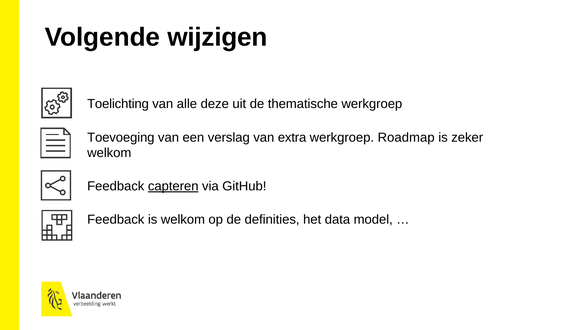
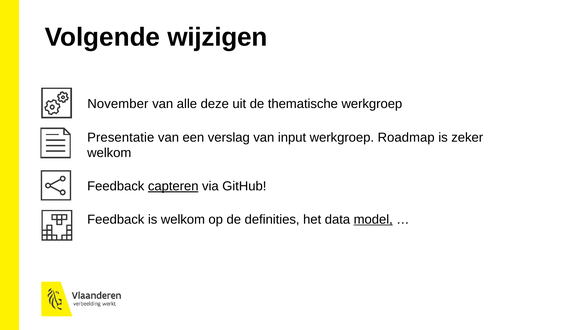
Toelichting: Toelichting -> November
Toevoeging: Toevoeging -> Presentatie
extra: extra -> input
model underline: none -> present
